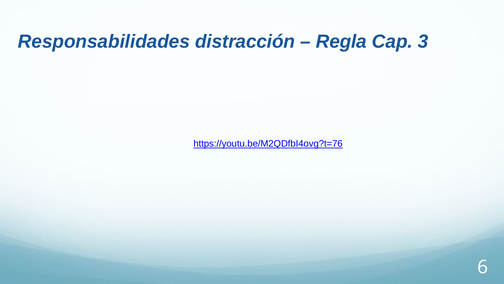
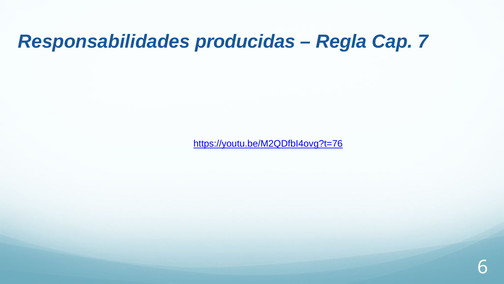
distracción: distracción -> producidas
3: 3 -> 7
